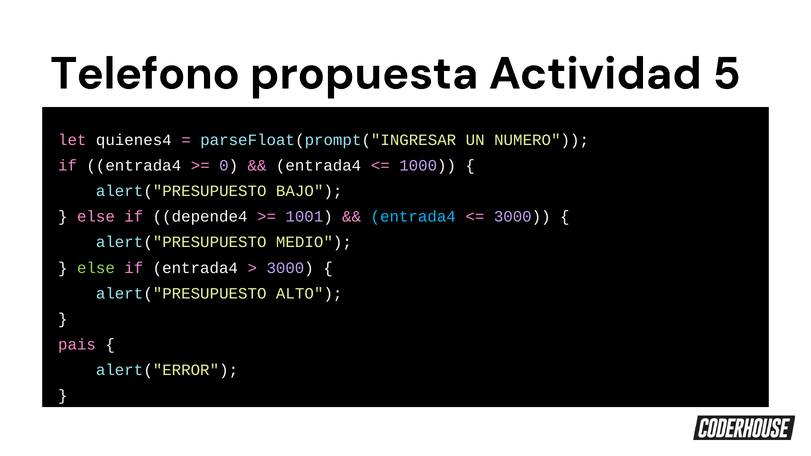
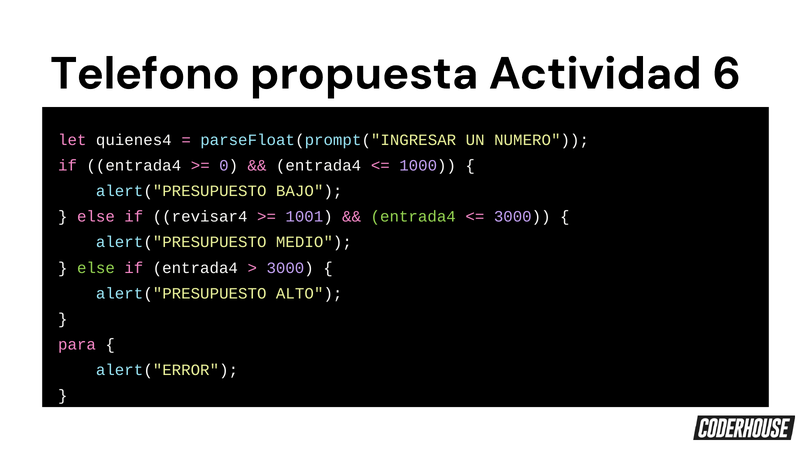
5: 5 -> 6
depende4: depende4 -> revisar4
entrada4 at (413, 217) colour: light blue -> light green
pais: pais -> para
